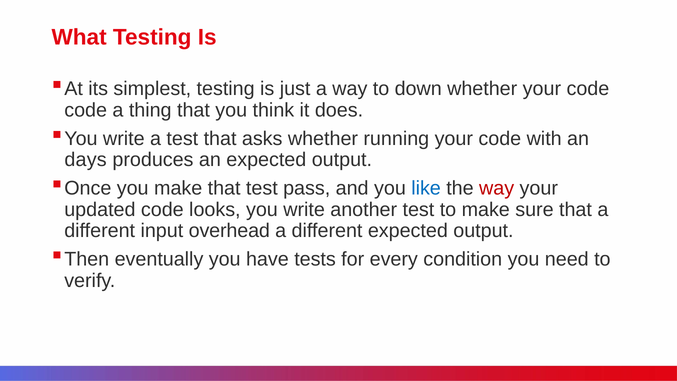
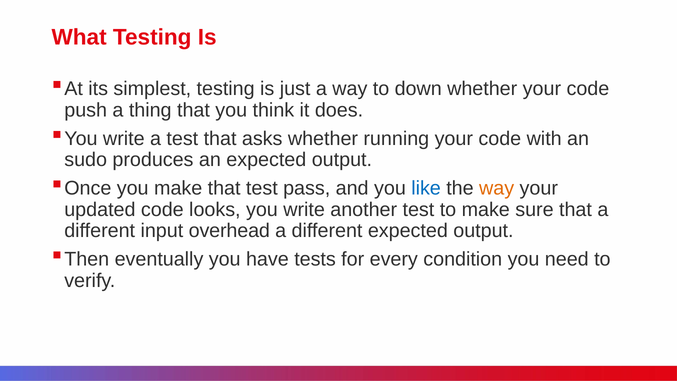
code at (86, 110): code -> push
days: days -> sudo
way at (497, 188) colour: red -> orange
